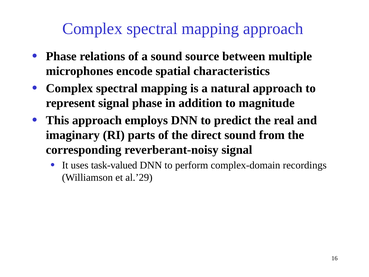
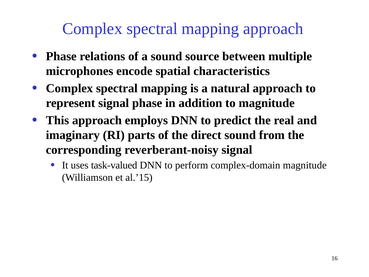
complex-domain recordings: recordings -> magnitude
al.’29: al.’29 -> al.’15
